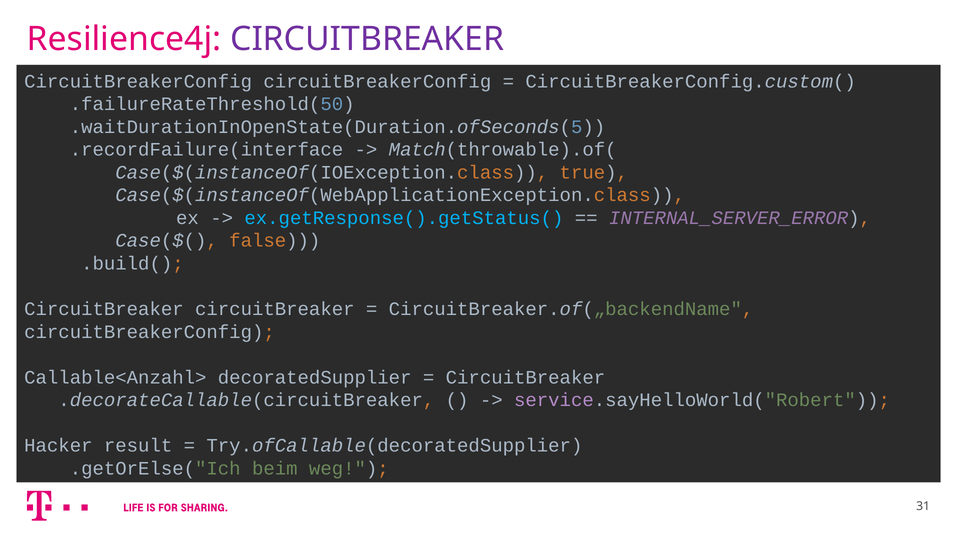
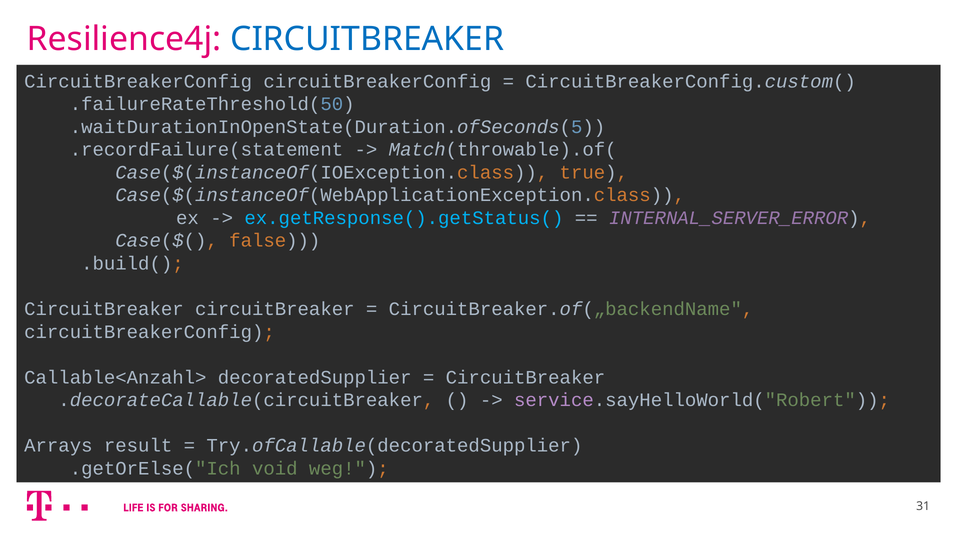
CIRCUITBREAKER at (367, 39) colour: purple -> blue
.recordFailure(interface: .recordFailure(interface -> .recordFailure(statement
Hacker: Hacker -> Arrays
beim: beim -> void
